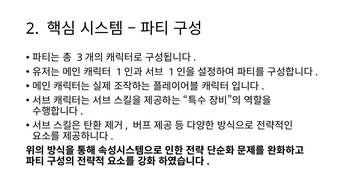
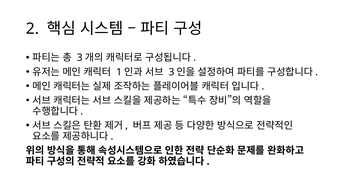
1 at (172, 72): 1 -> 3
